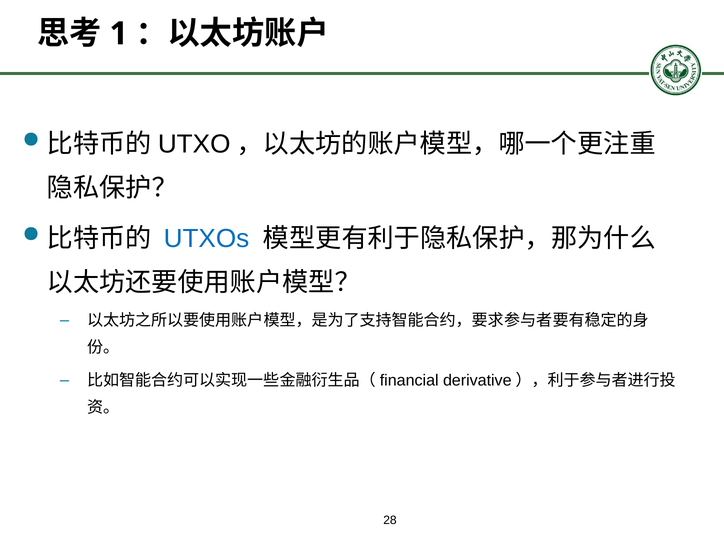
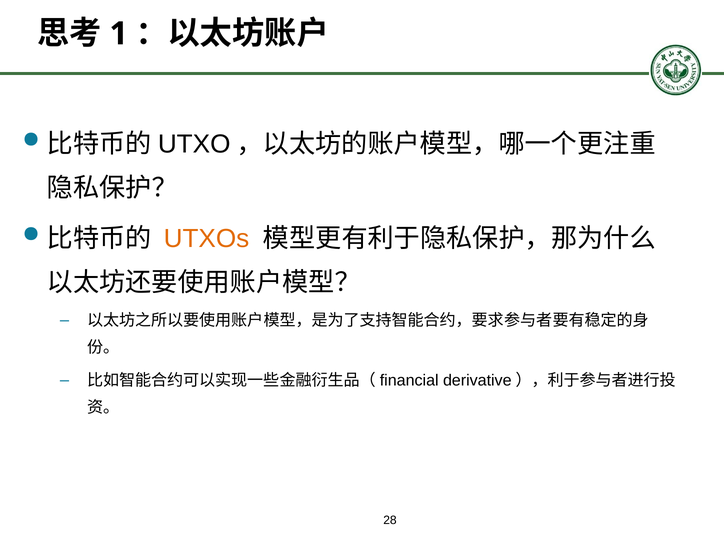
UTXOs colour: blue -> orange
